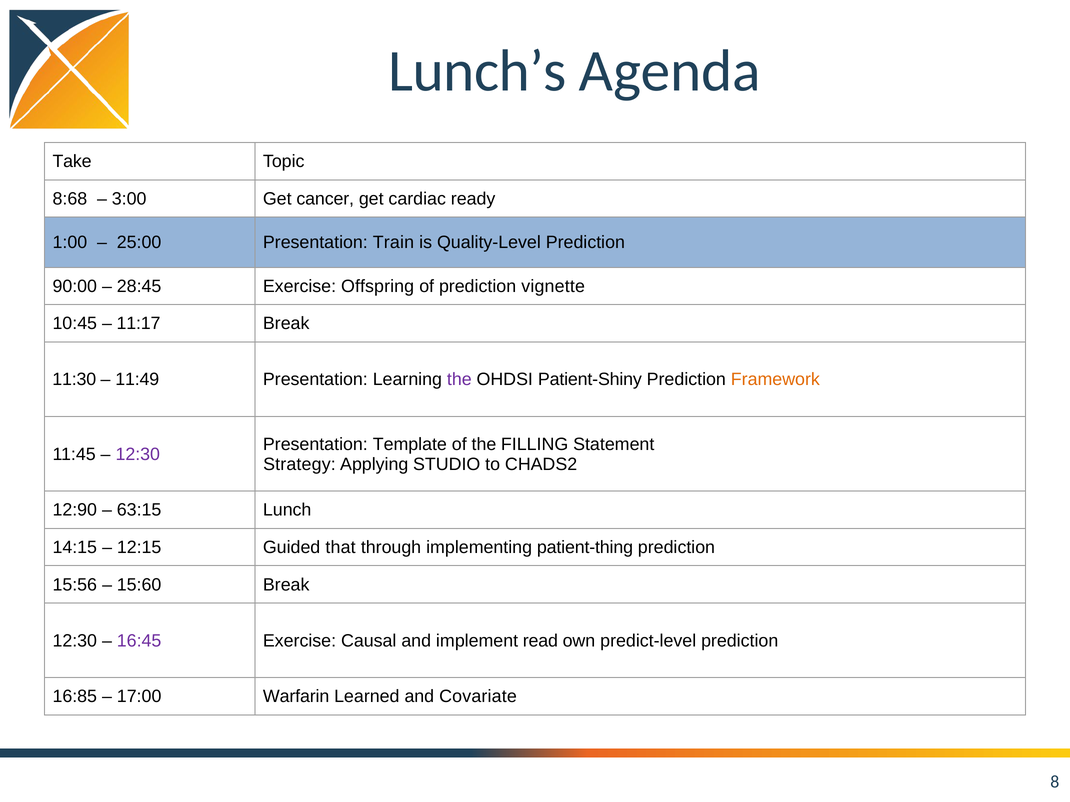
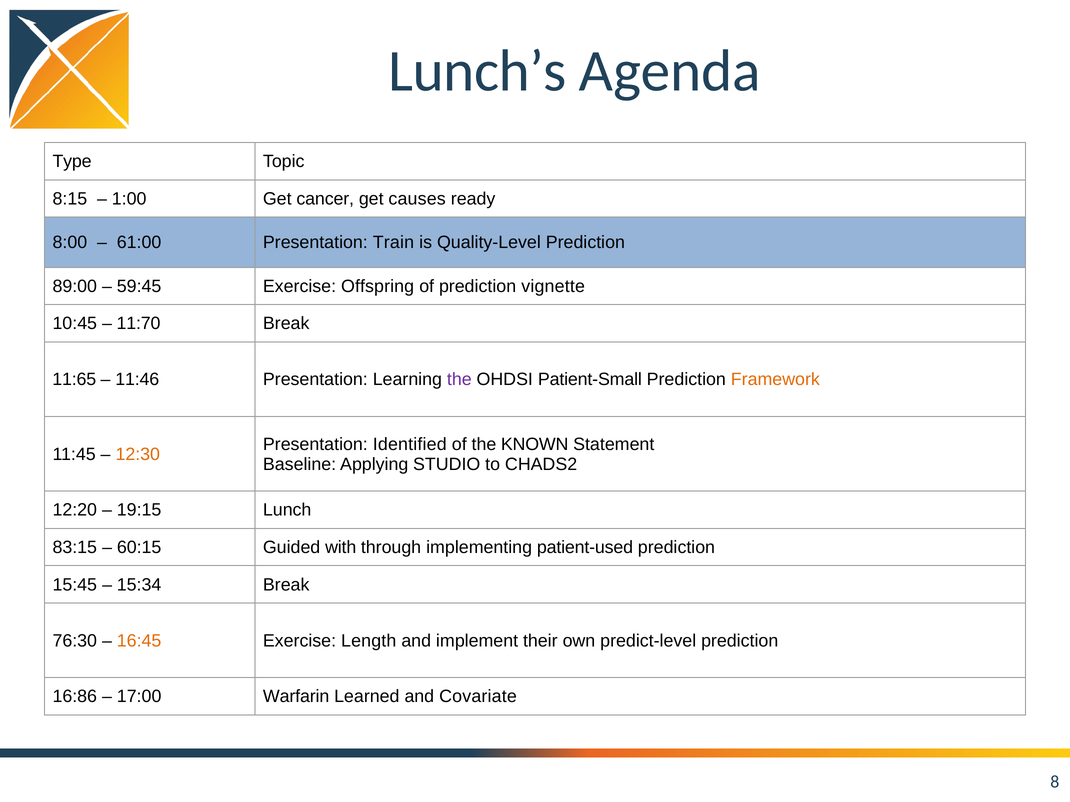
Take: Take -> Type
8:68: 8:68 -> 8:15
3:00: 3:00 -> 1:00
cardiac: cardiac -> causes
1:00: 1:00 -> 8:00
25:00: 25:00 -> 61:00
90:00: 90:00 -> 89:00
28:45: 28:45 -> 59:45
11:17: 11:17 -> 11:70
11:30: 11:30 -> 11:65
11:49: 11:49 -> 11:46
Patient-Shiny: Patient-Shiny -> Patient-Small
Template: Template -> Identified
FILLING: FILLING -> KNOWN
12:30 at (138, 454) colour: purple -> orange
Strategy: Strategy -> Baseline
12:90: 12:90 -> 12:20
63:15: 63:15 -> 19:15
14:15: 14:15 -> 83:15
12:15: 12:15 -> 60:15
that: that -> with
patient-thing: patient-thing -> patient-used
15:56: 15:56 -> 15:45
15:60: 15:60 -> 15:34
12:30 at (75, 641): 12:30 -> 76:30
16:45 colour: purple -> orange
Causal: Causal -> Length
read: read -> their
16:85: 16:85 -> 16:86
